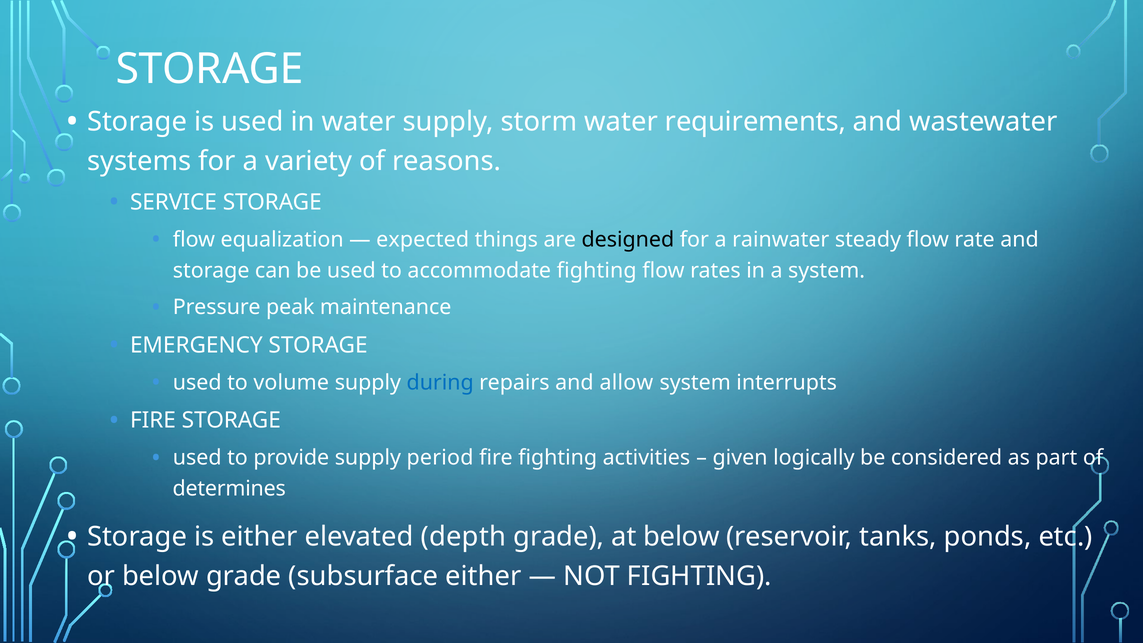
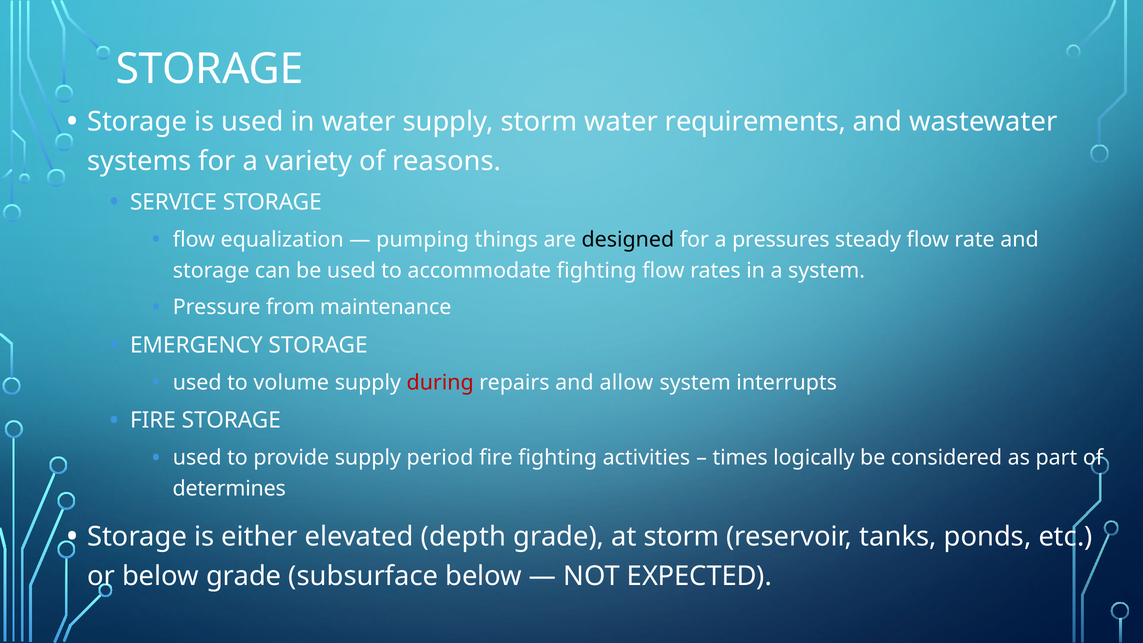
expected: expected -> pumping
rainwater: rainwater -> pressures
peak: peak -> from
during colour: blue -> red
given: given -> times
at below: below -> storm
subsurface either: either -> below
NOT FIGHTING: FIGHTING -> EXPECTED
